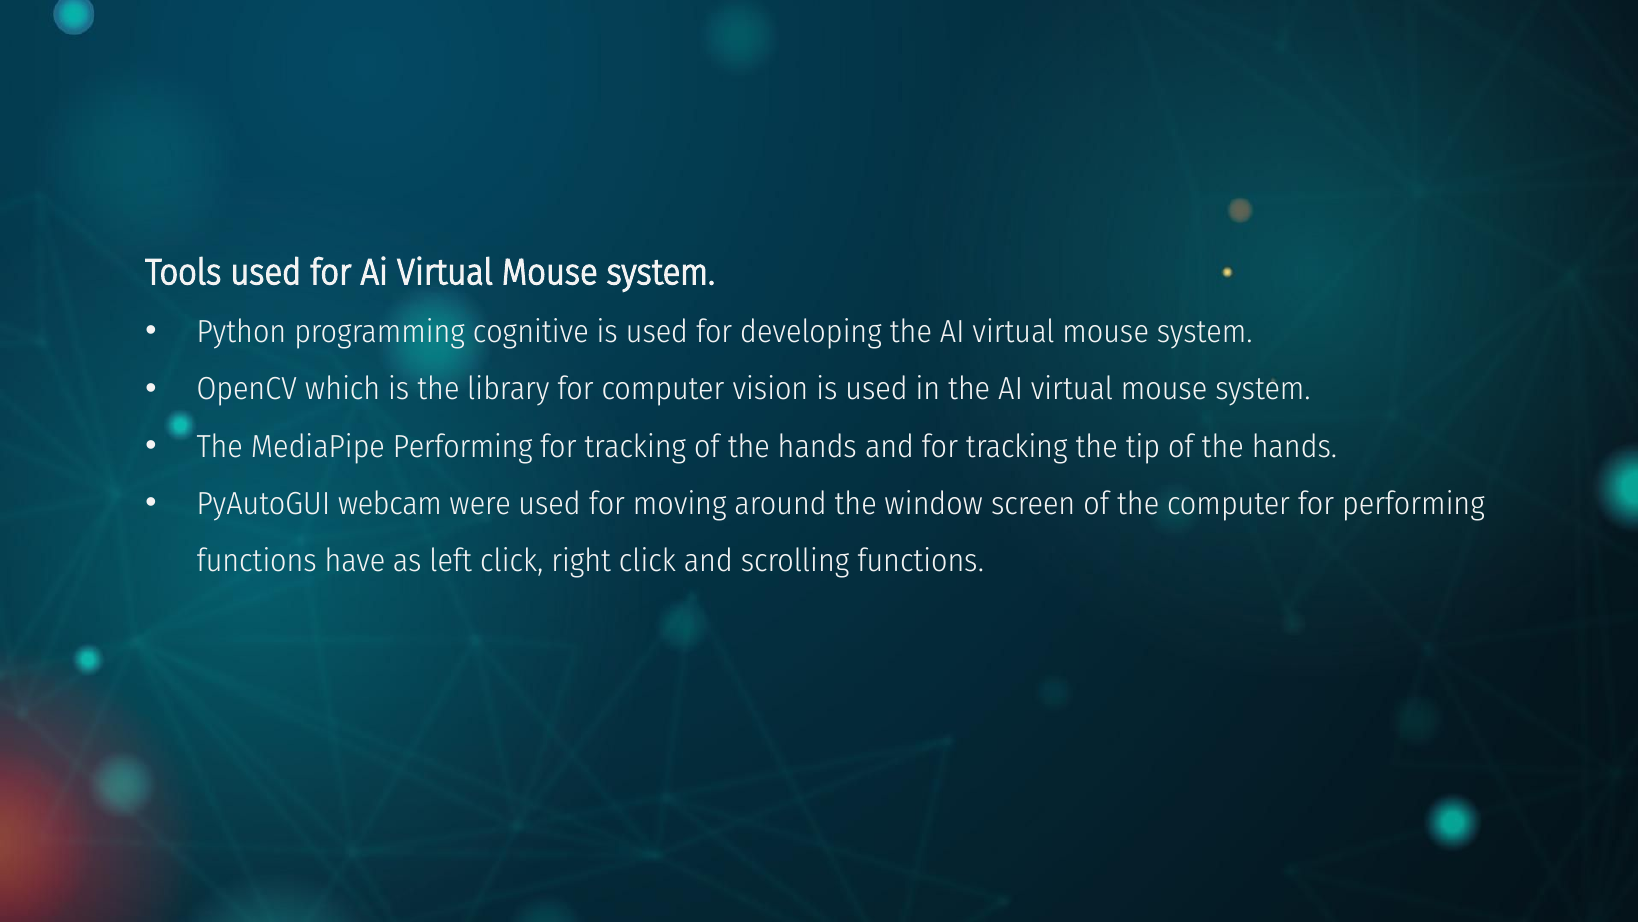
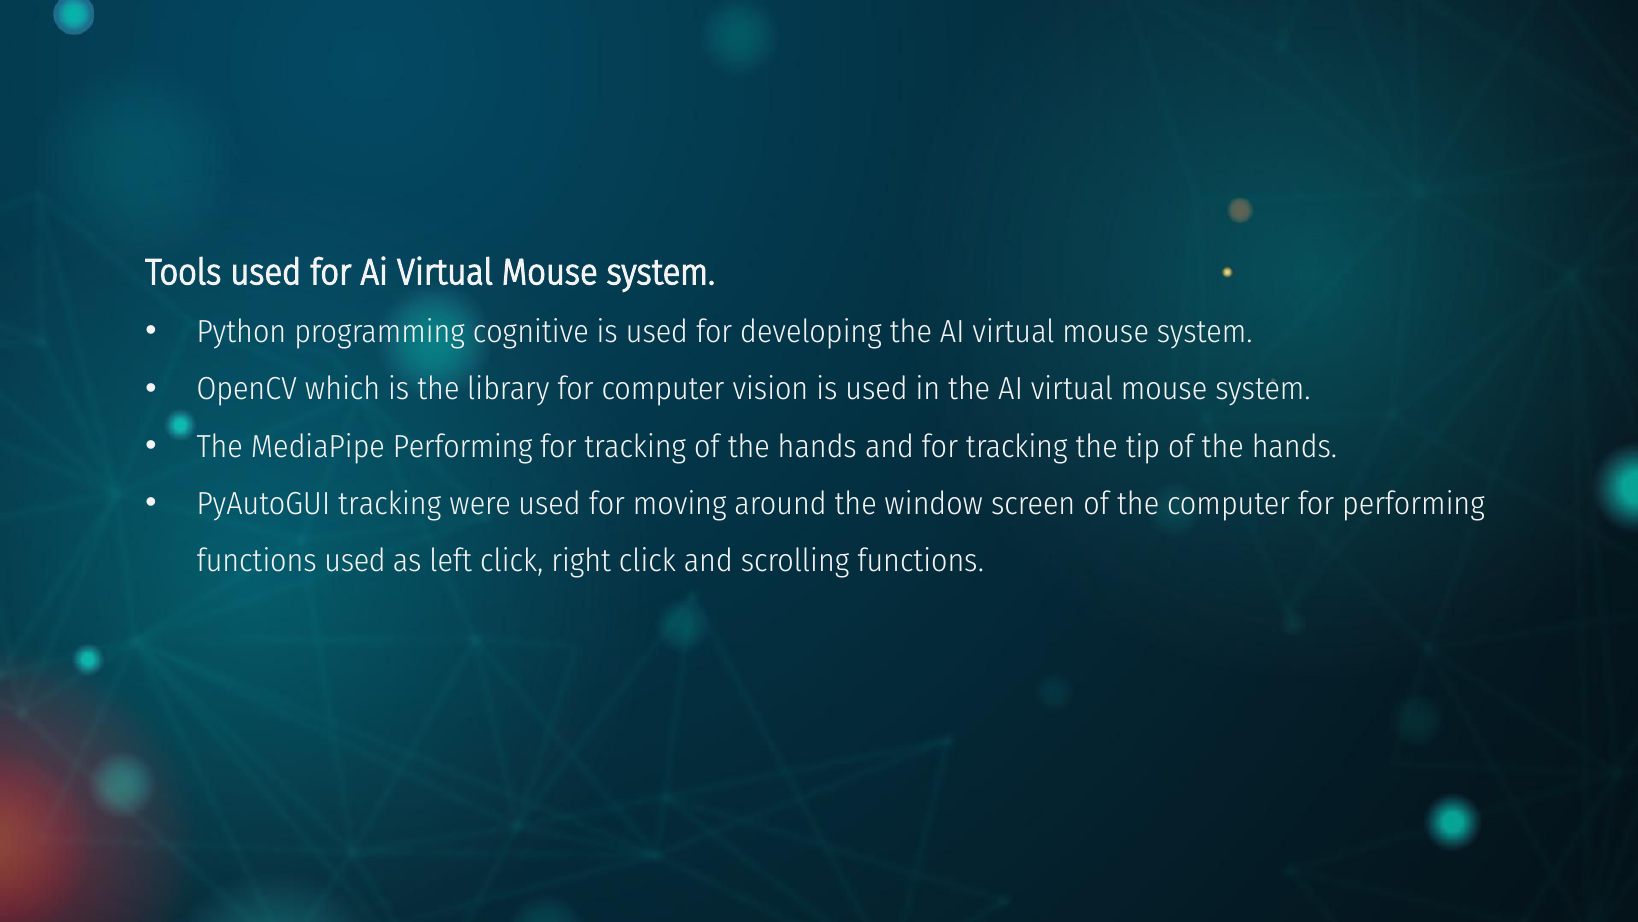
PyAutoGUI webcam: webcam -> tracking
functions have: have -> used
